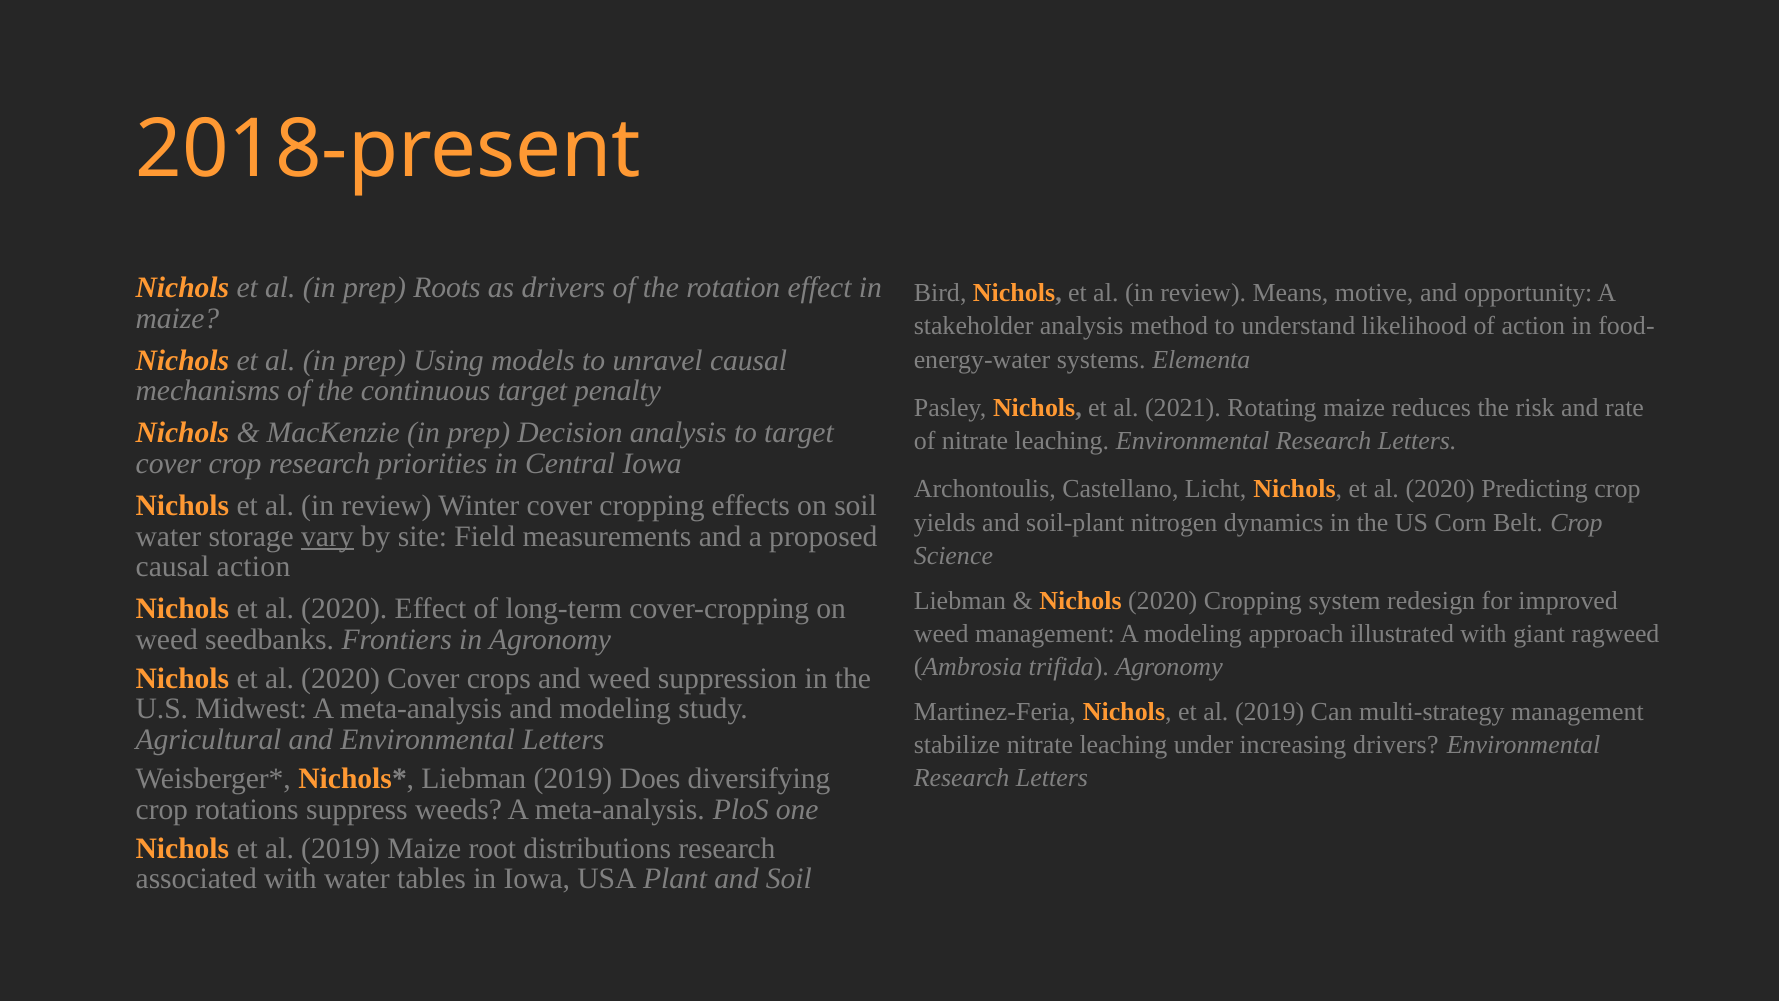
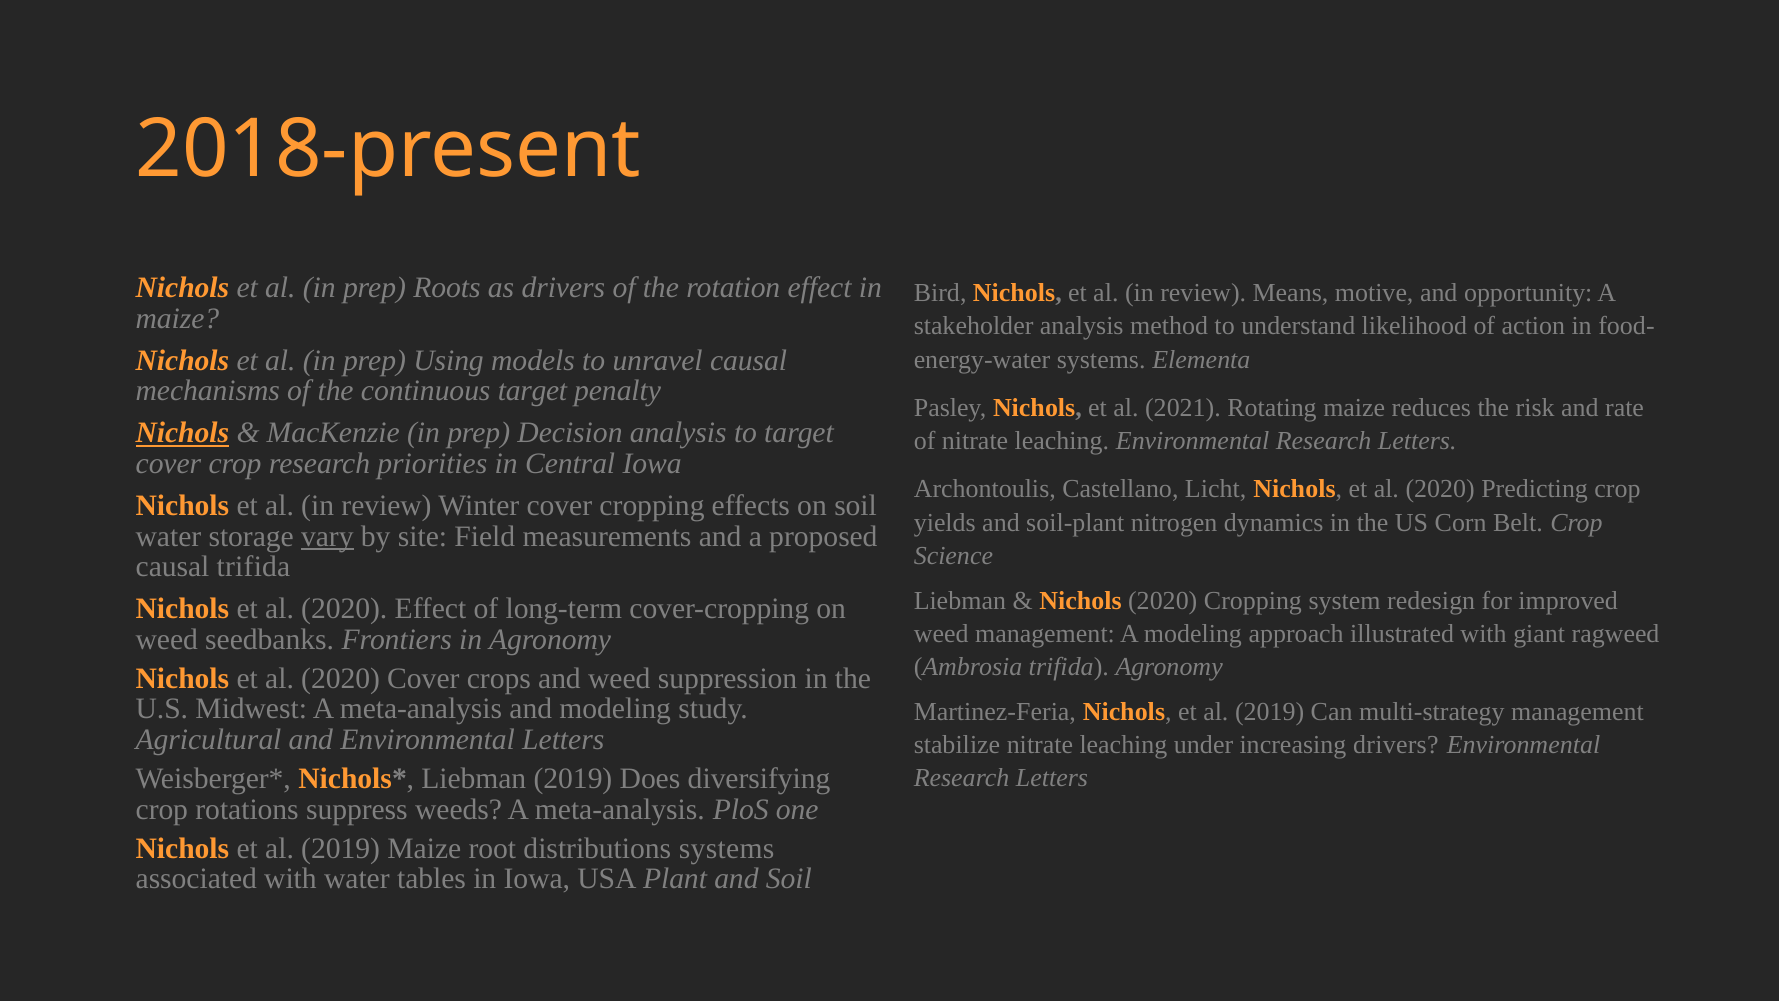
Nichols at (182, 433) underline: none -> present
causal action: action -> trifida
distributions research: research -> systems
